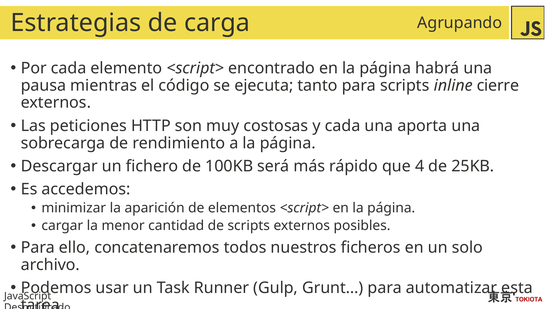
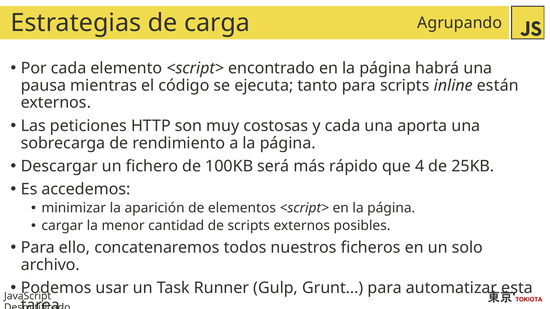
cierre: cierre -> están
